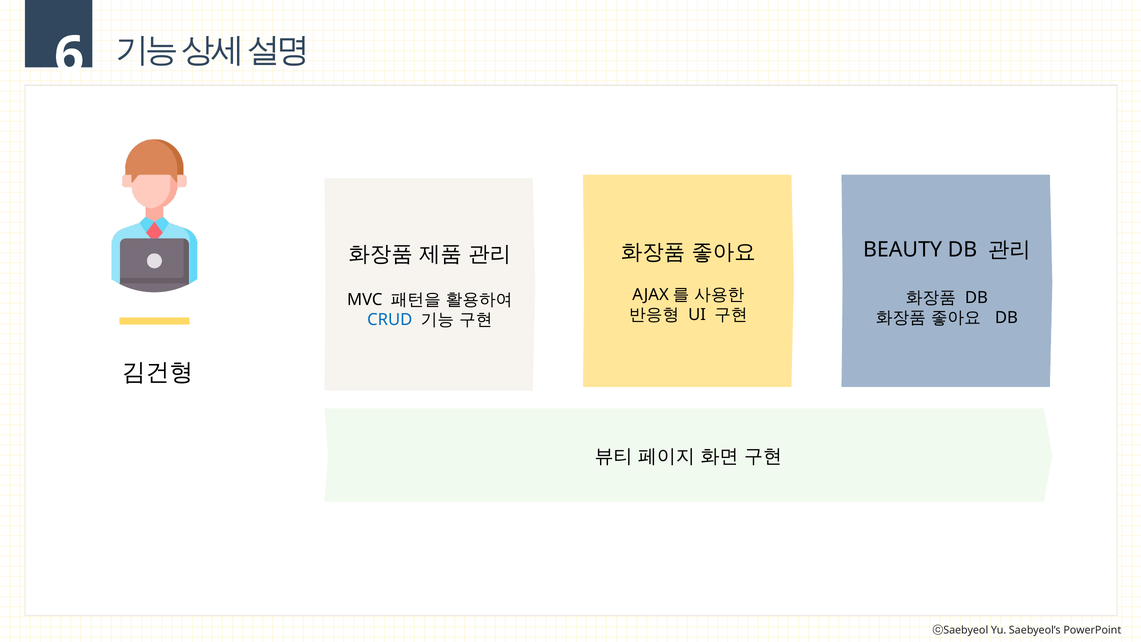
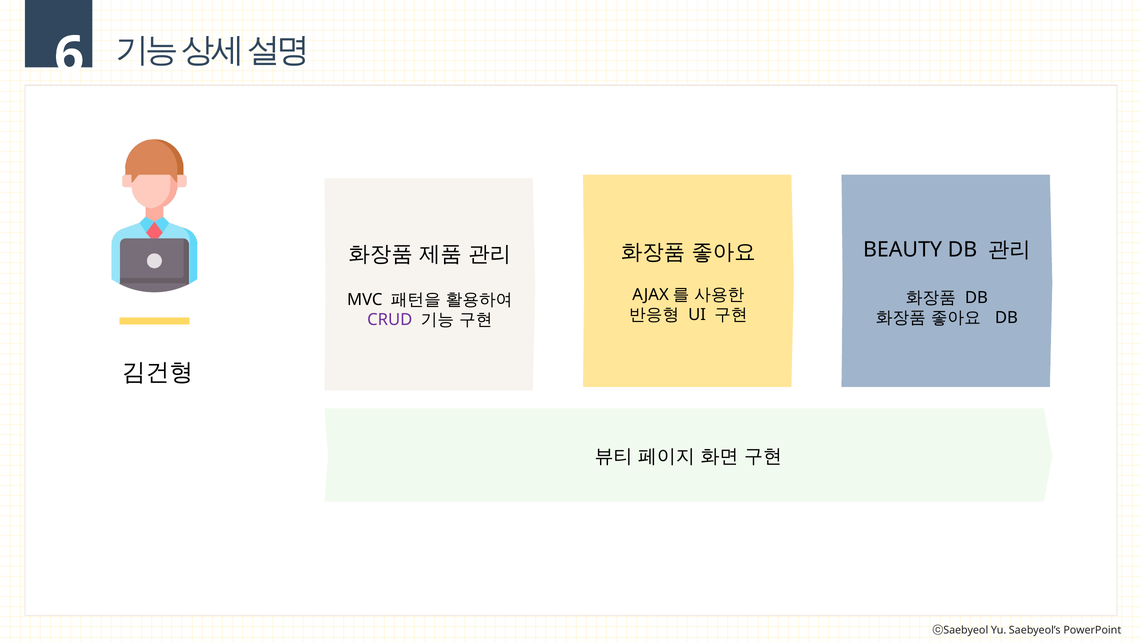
CRUD colour: blue -> purple
